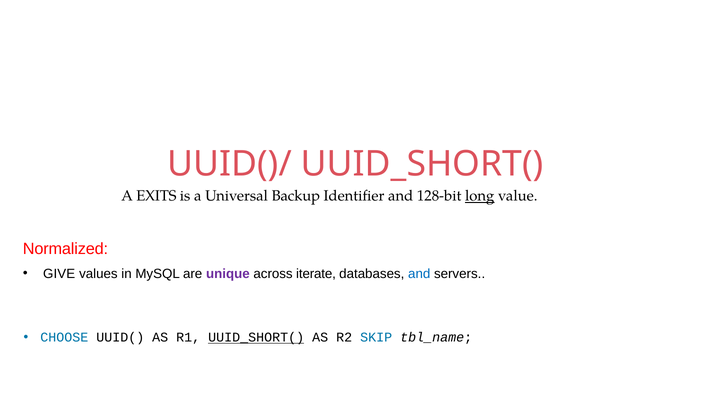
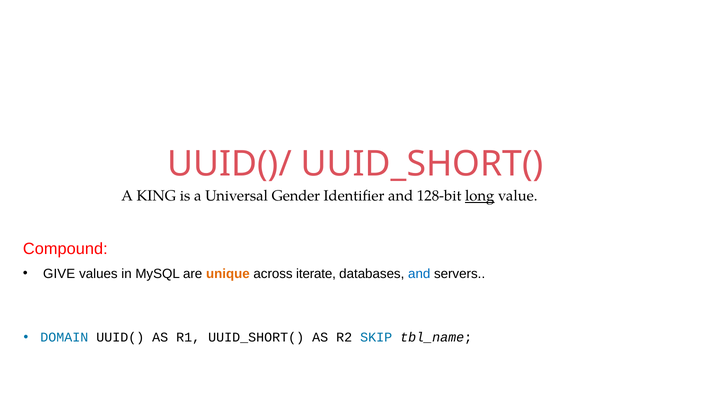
EXITS: EXITS -> KING
Backup: Backup -> Gender
Normalized: Normalized -> Compound
unique colour: purple -> orange
CHOOSE: CHOOSE -> DOMAIN
UUID_SHORT( at (256, 337) underline: present -> none
